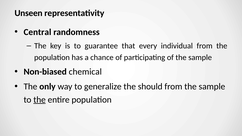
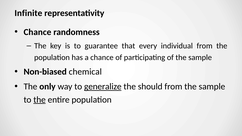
Unseen: Unseen -> Infinite
Central at (37, 32): Central -> Chance
generalize underline: none -> present
